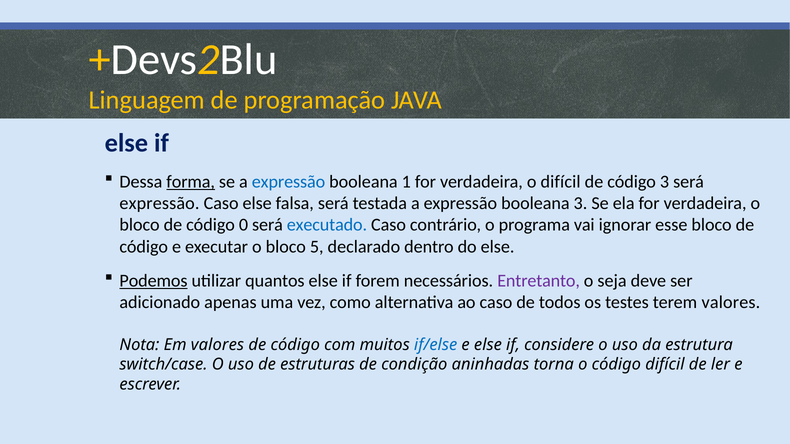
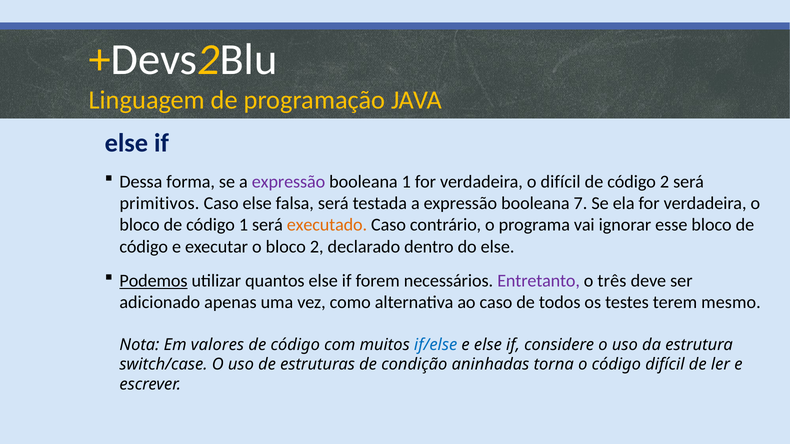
forma underline: present -> none
expressão at (289, 182) colour: blue -> purple
código 3: 3 -> 2
expressão at (159, 204): expressão -> primitivos
booleana 3: 3 -> 7
código 0: 0 -> 1
executado colour: blue -> orange
bloco 5: 5 -> 2
seja: seja -> três
terem valores: valores -> mesmo
